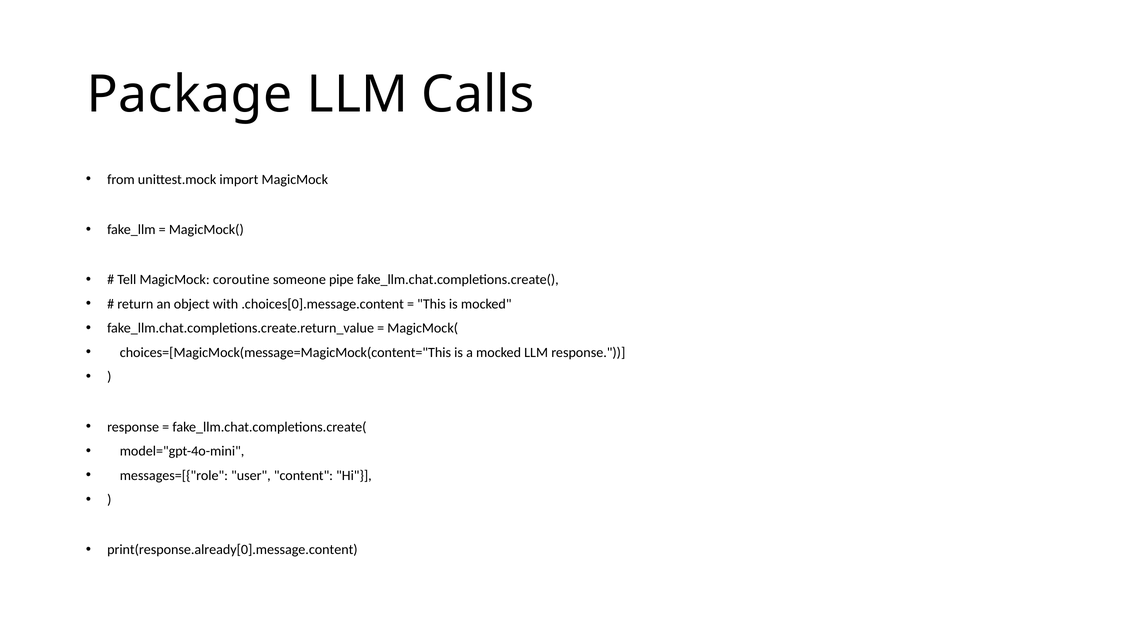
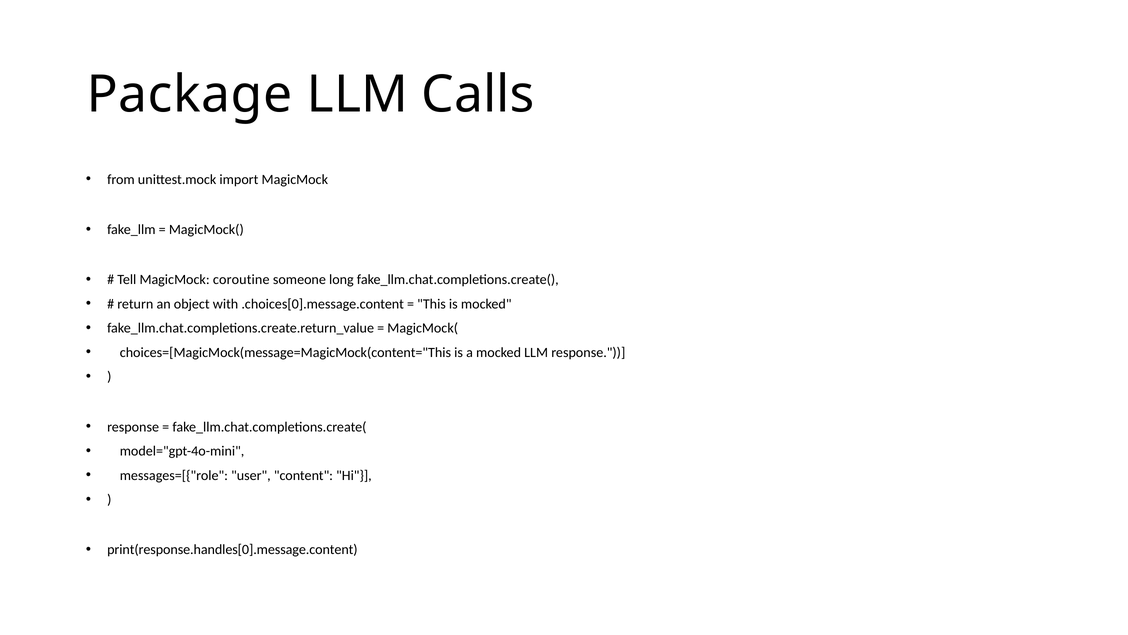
pipe: pipe -> long
print(response.already[0].message.content: print(response.already[0].message.content -> print(response.handles[0].message.content
